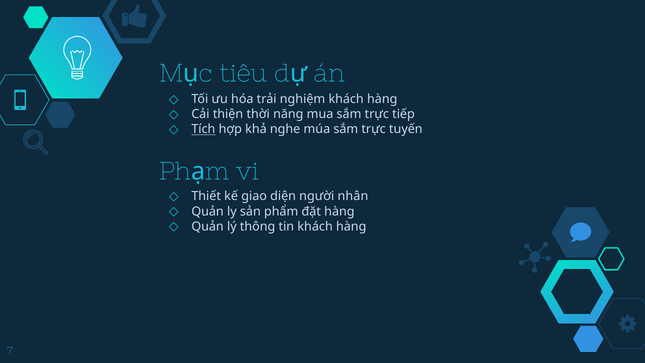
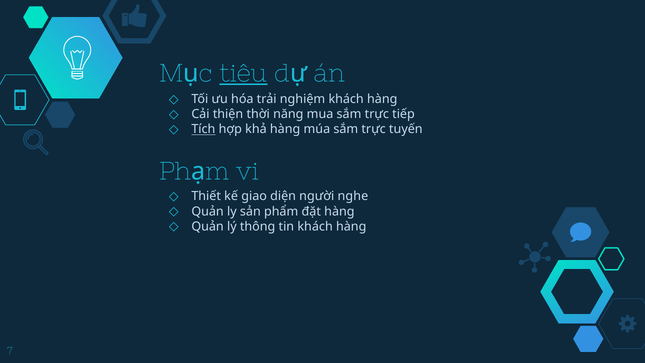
tiêu underline: none -> present
khả nghe: nghe -> hàng
nhân: nhân -> nghe
